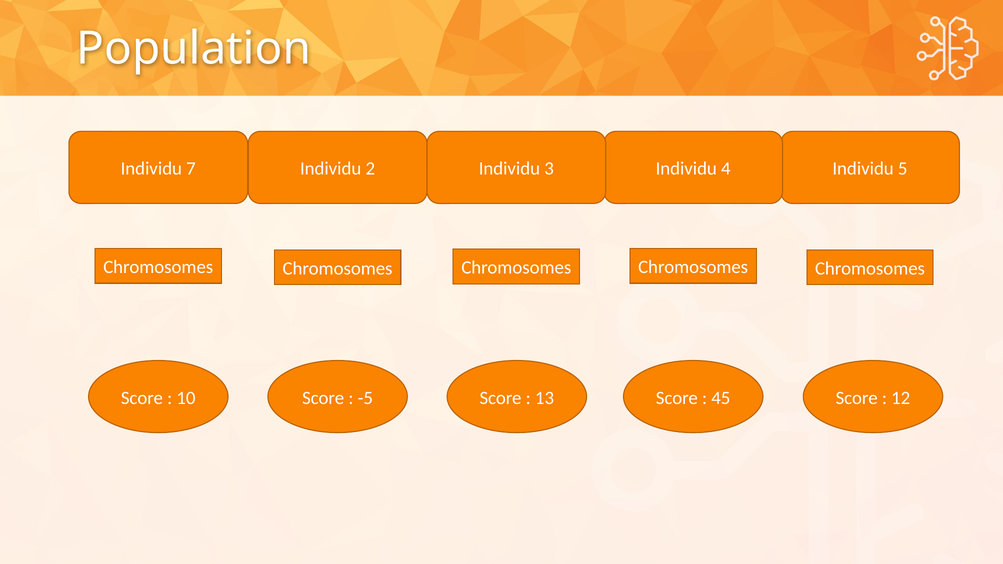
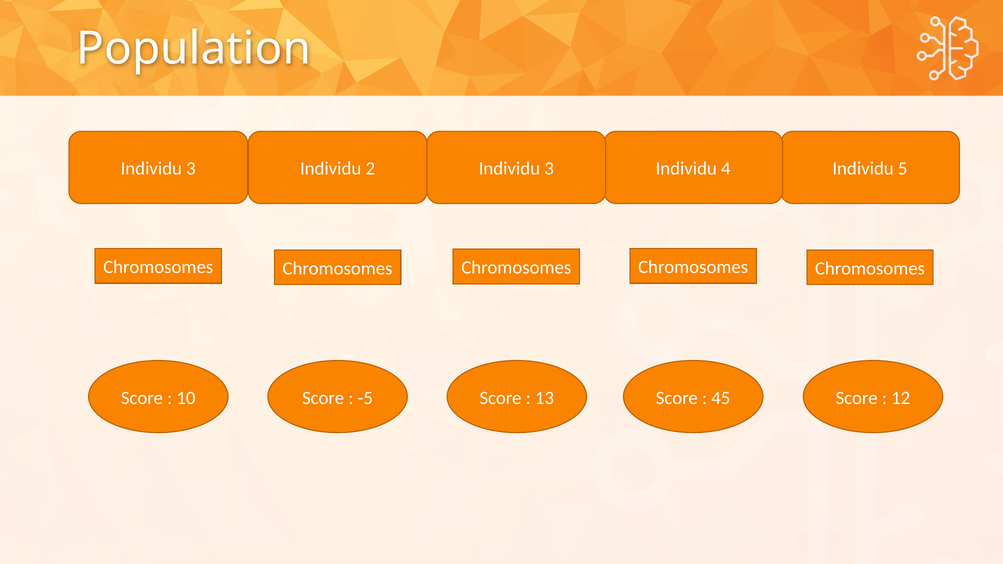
7 at (191, 169): 7 -> 3
